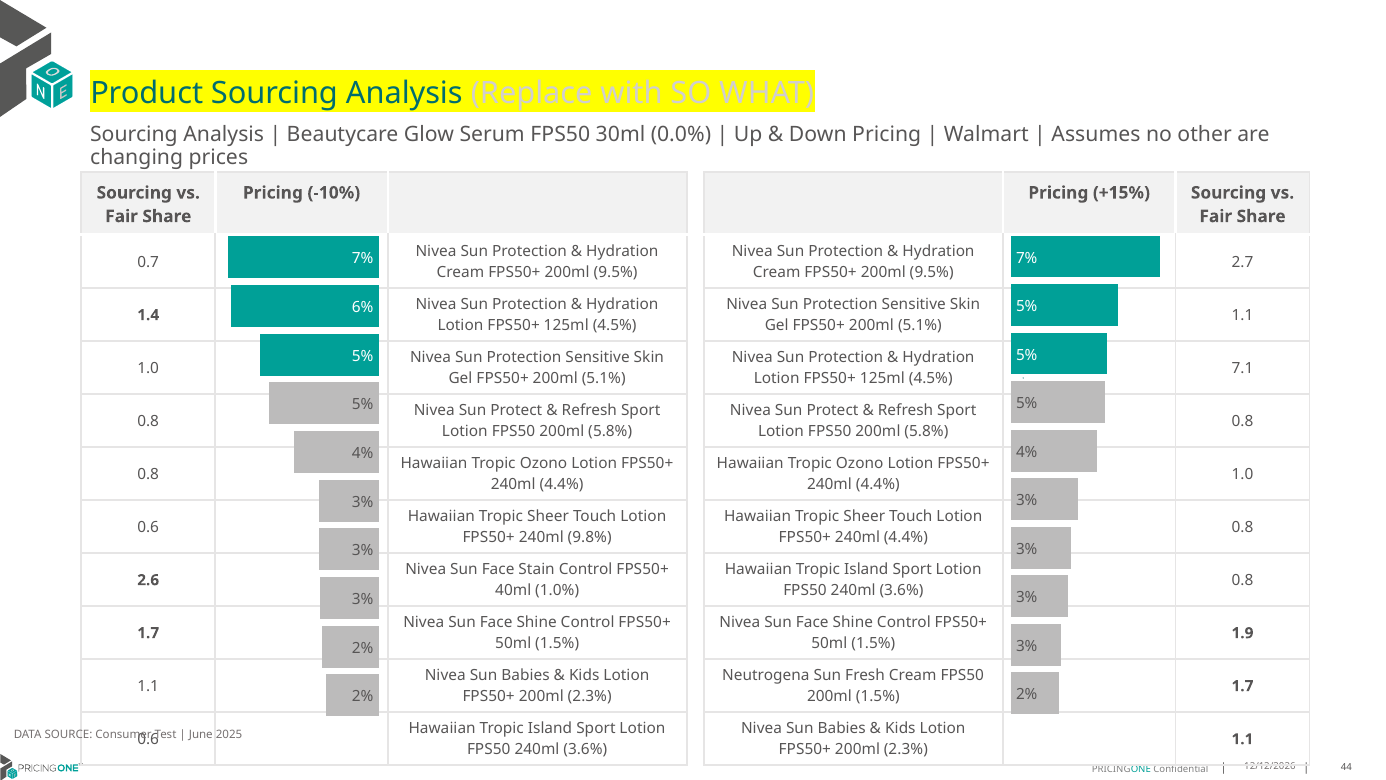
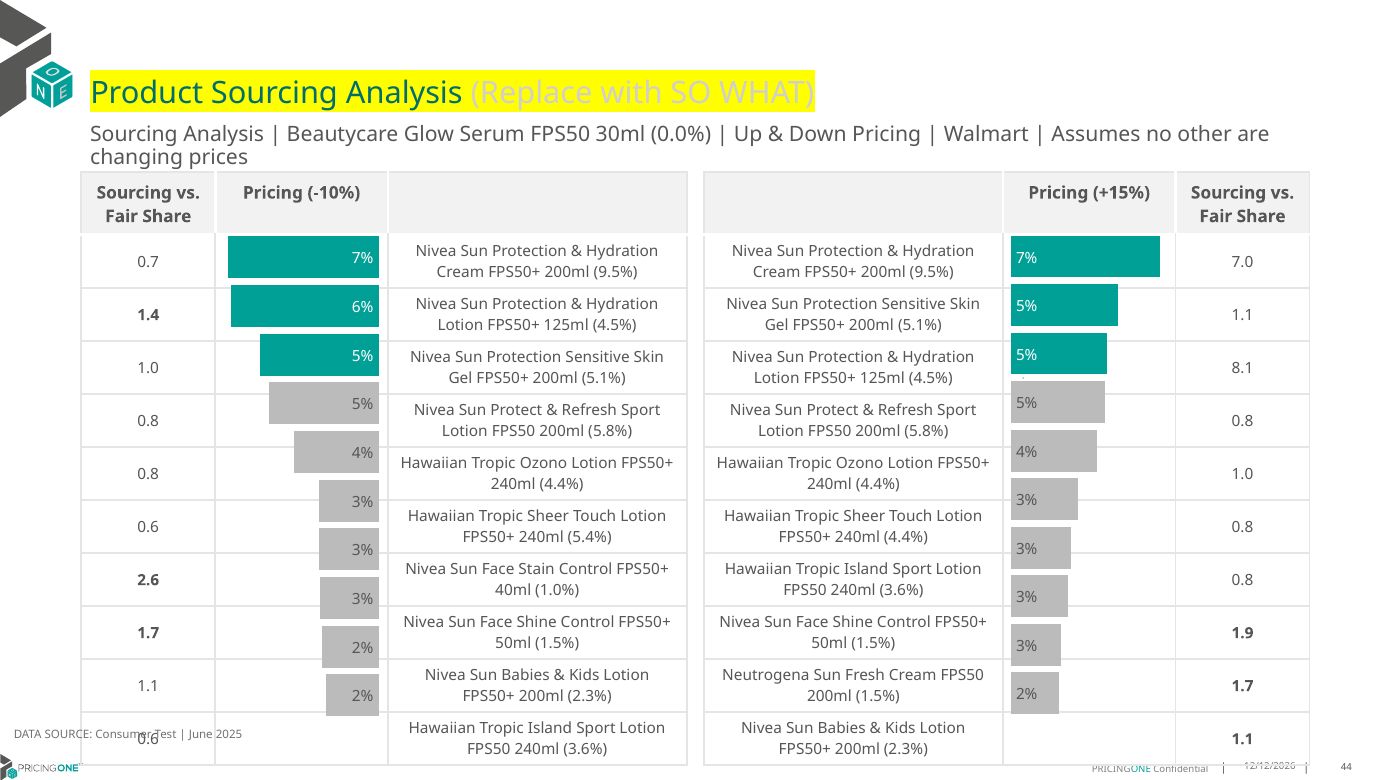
2.7: 2.7 -> 7.0
7.1: 7.1 -> 8.1
9.8%: 9.8% -> 5.4%
